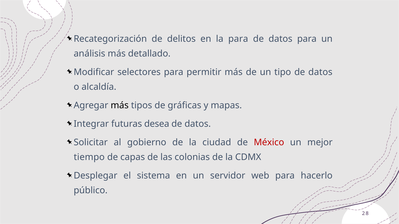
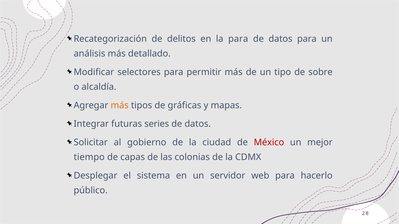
tipo de datos: datos -> sobre
más at (120, 106) colour: black -> orange
desea: desea -> series
